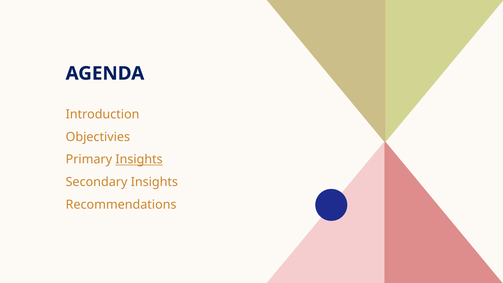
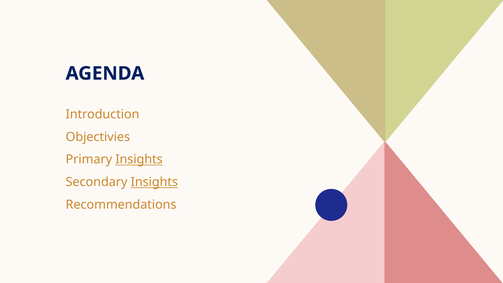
Insights at (154, 182) underline: none -> present
